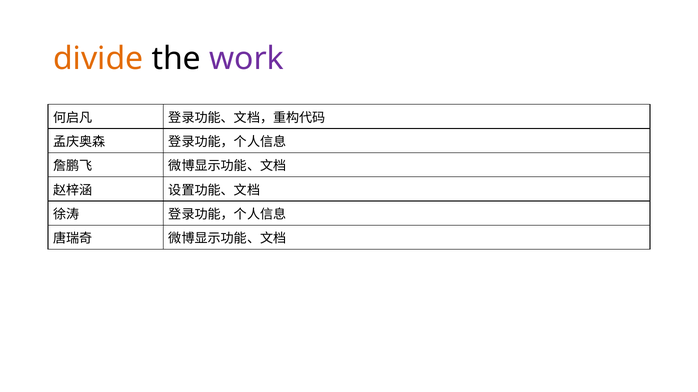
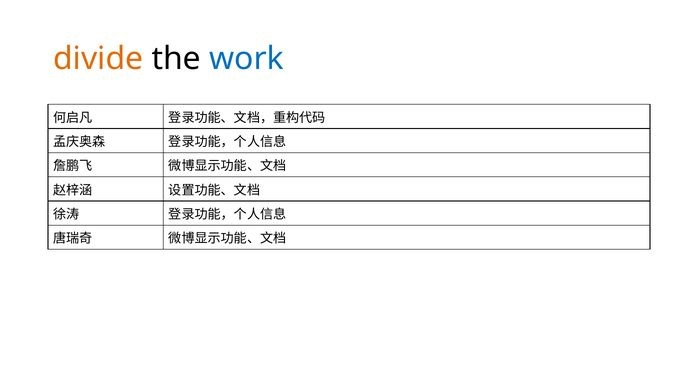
work colour: purple -> blue
